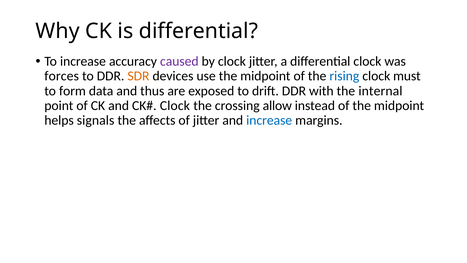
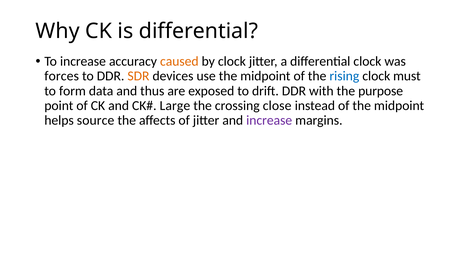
caused colour: purple -> orange
internal: internal -> purpose
Clock at (175, 105): Clock -> Large
allow: allow -> close
signals: signals -> source
increase at (269, 120) colour: blue -> purple
